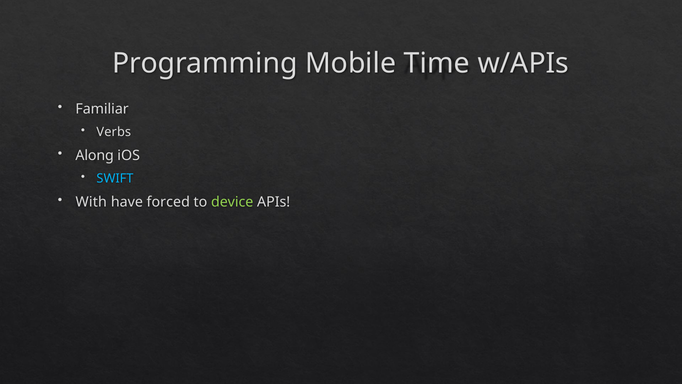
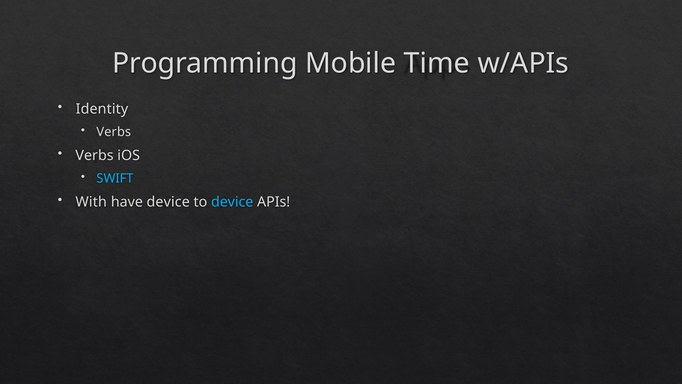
Familiar: Familiar -> Identity
Along at (95, 155): Along -> Verbs
have forced: forced -> device
device at (232, 202) colour: light green -> light blue
